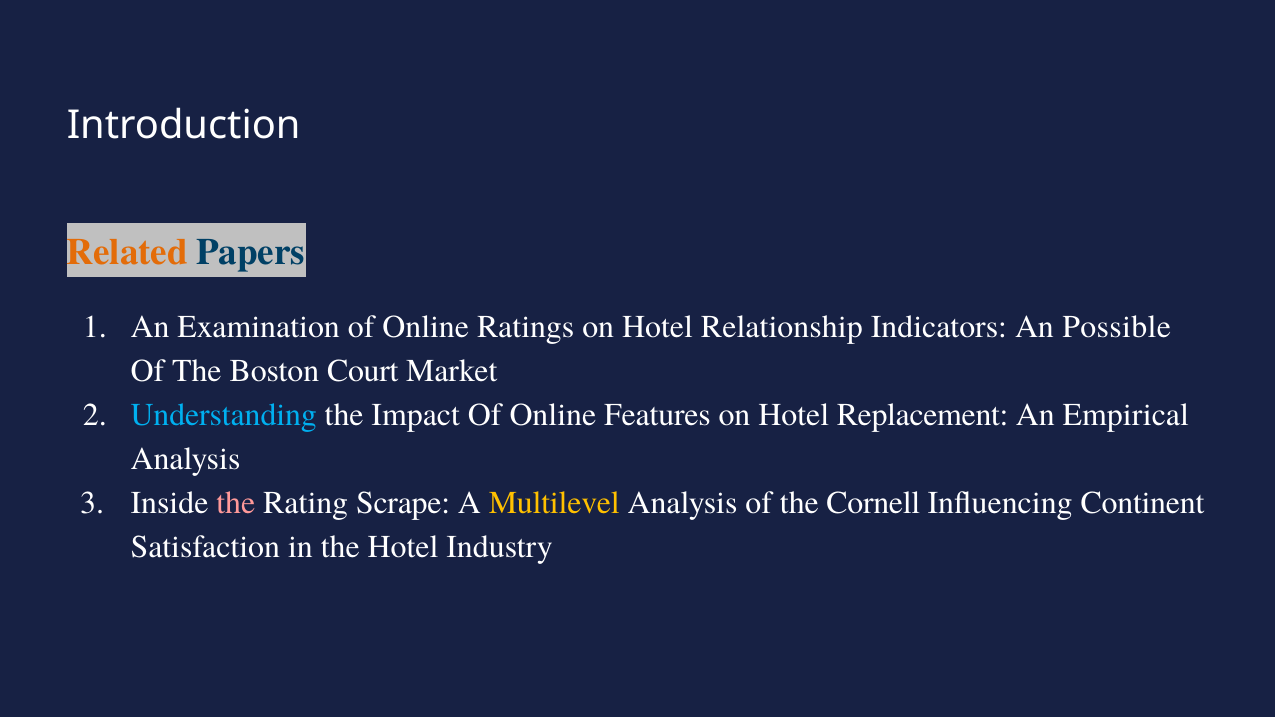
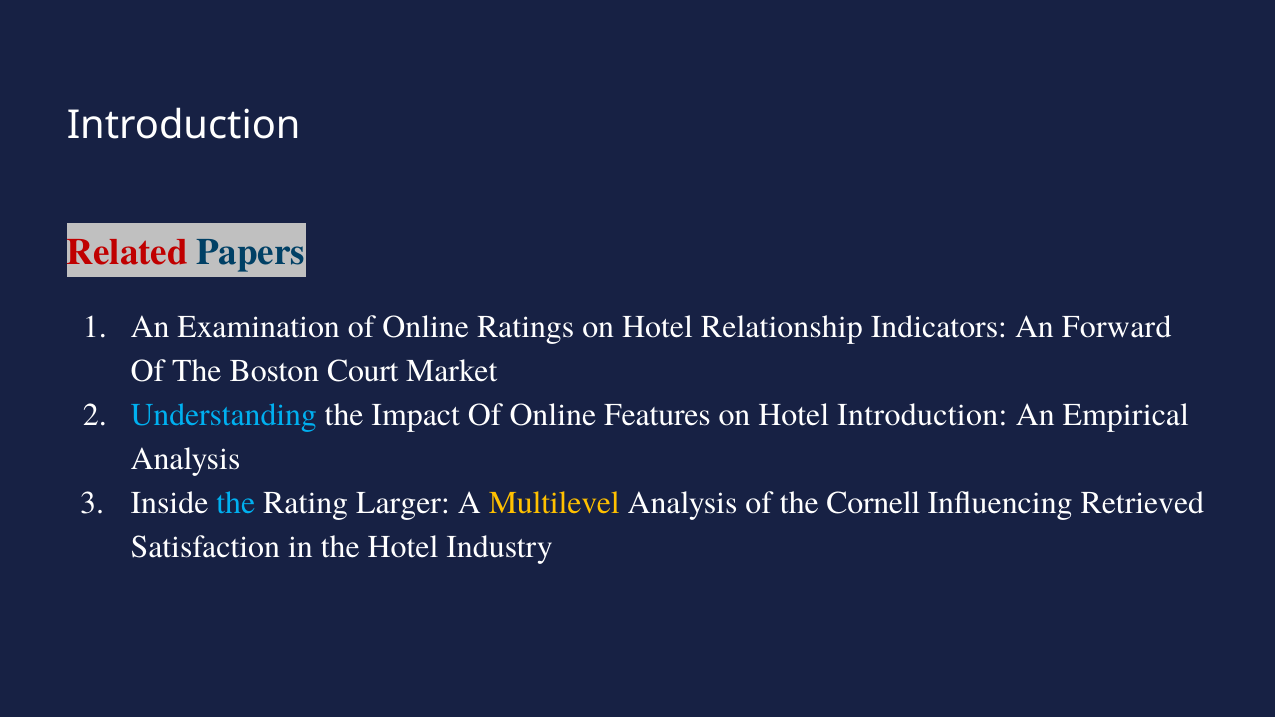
Related colour: orange -> red
Possible: Possible -> Forward
Hotel Replacement: Replacement -> Introduction
the at (236, 503) colour: pink -> light blue
Scrape: Scrape -> Larger
Continent: Continent -> Retrieved
